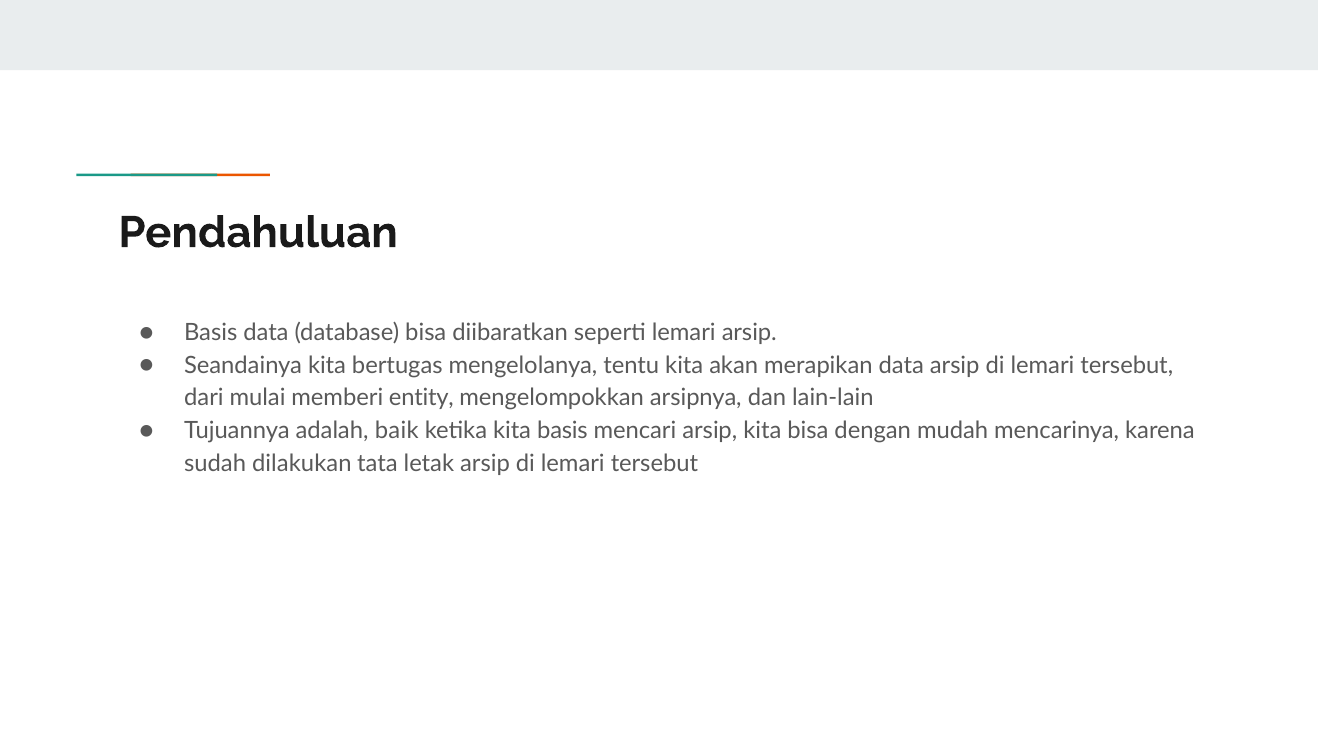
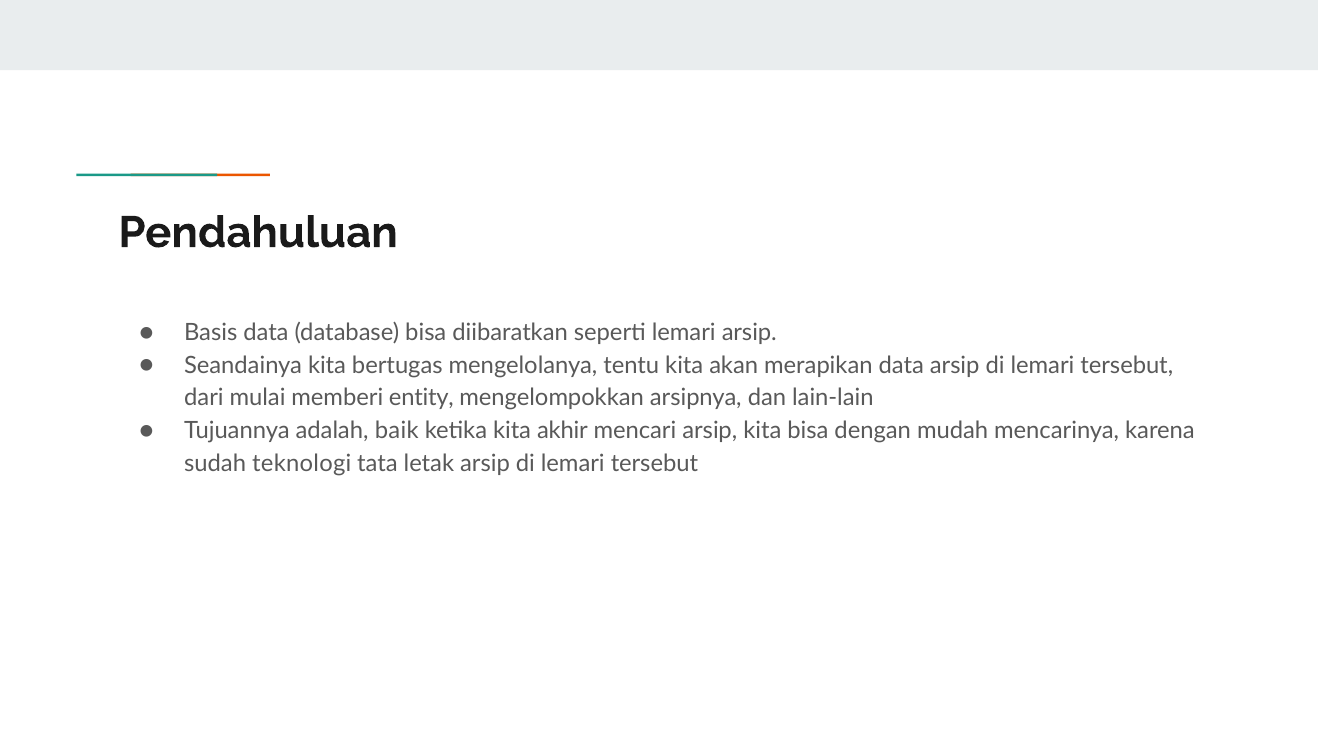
kita basis: basis -> akhir
dilakukan: dilakukan -> teknologi
